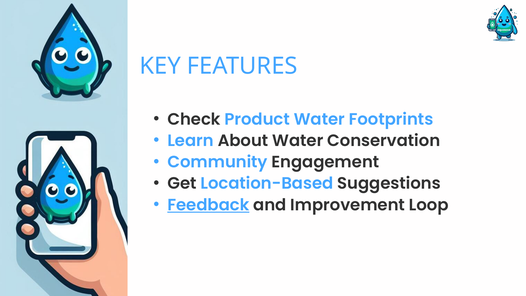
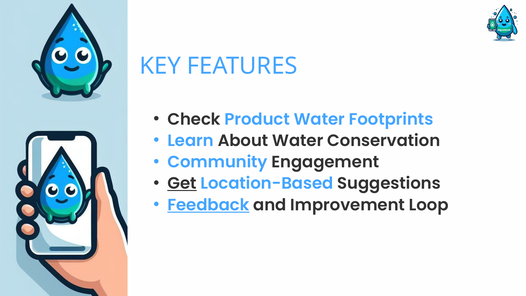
Get underline: none -> present
